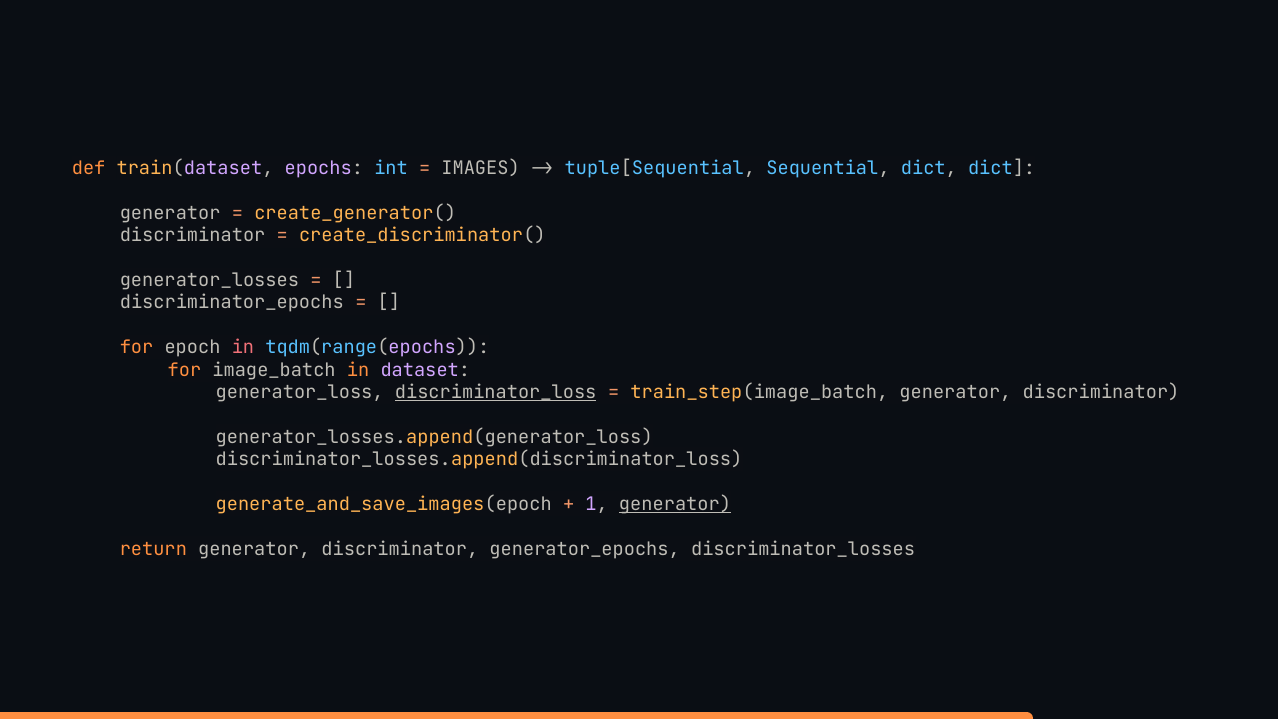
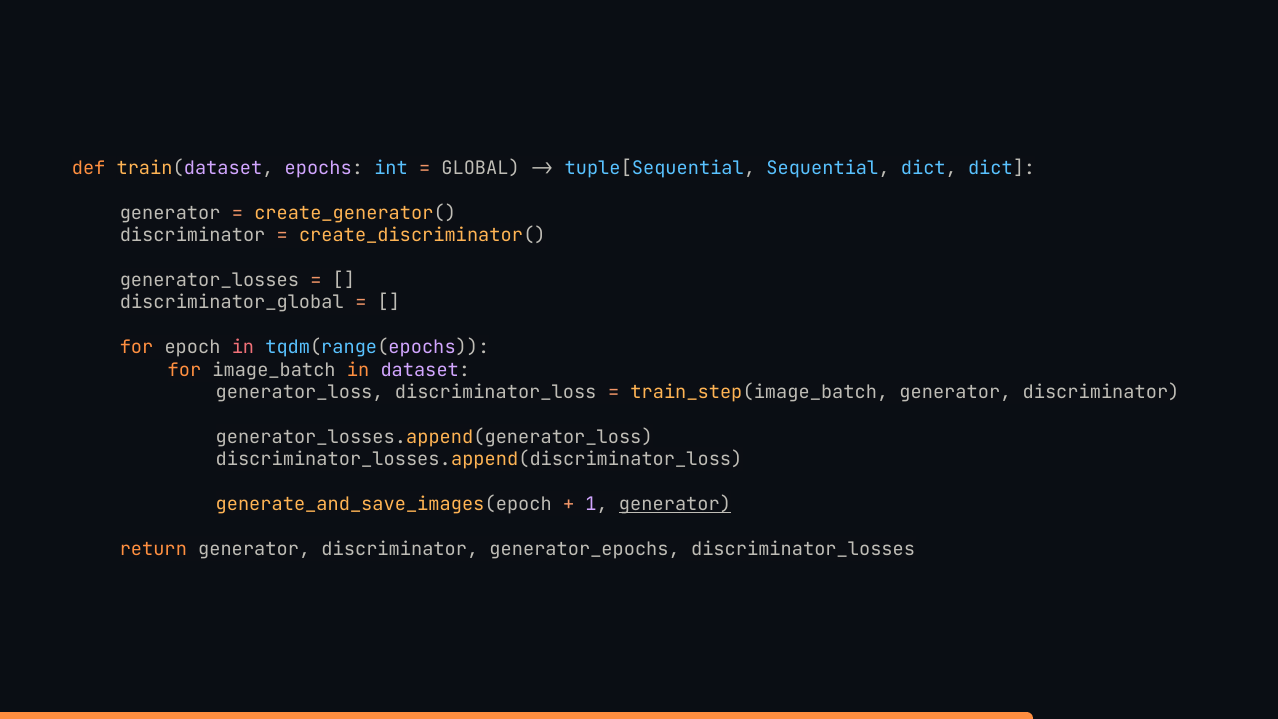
IMAGES: IMAGES -> GLOBAL
discriminator_epochs: discriminator_epochs -> discriminator_global
discriminator_loss underline: present -> none
